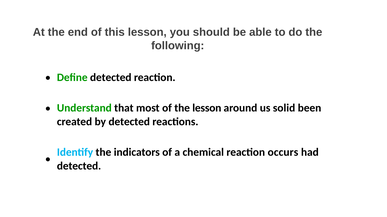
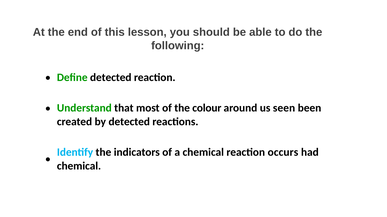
the lesson: lesson -> colour
solid: solid -> seen
detected at (79, 166): detected -> chemical
